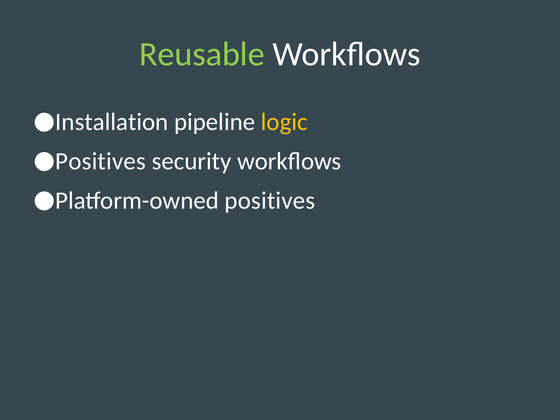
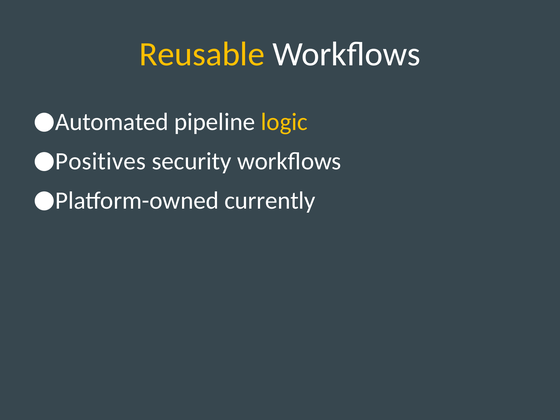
Reusable colour: light green -> yellow
Installation: Installation -> Automated
Platform-owned positives: positives -> currently
